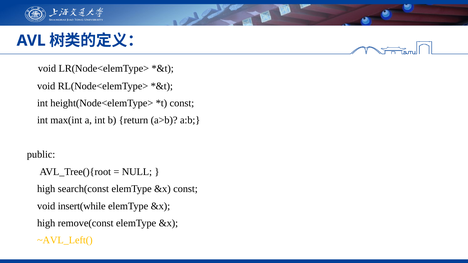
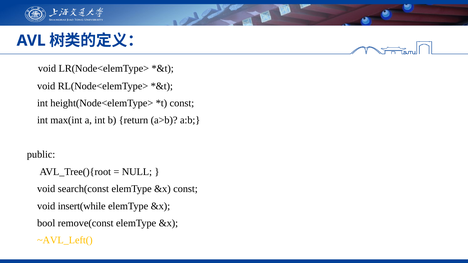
high at (46, 189): high -> void
high at (46, 223): high -> bool
